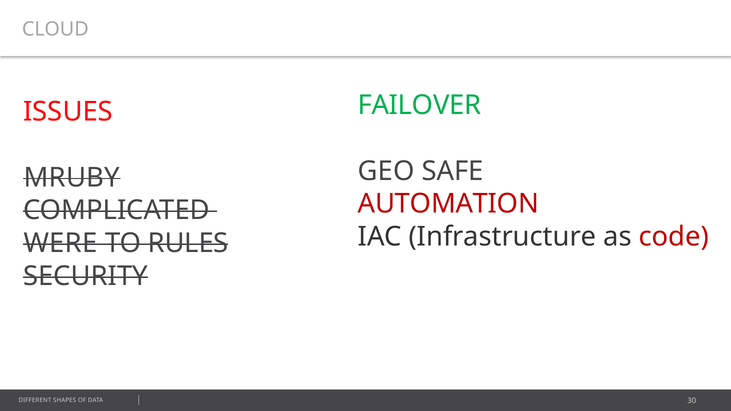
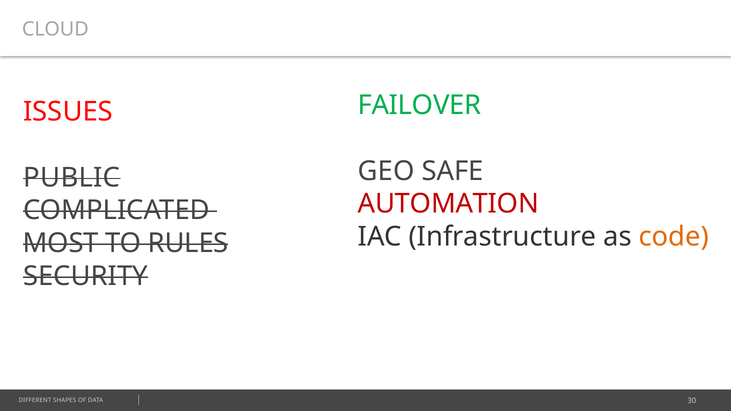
MRUBY: MRUBY -> PUBLIC
code colour: red -> orange
WERE: WERE -> MOST
